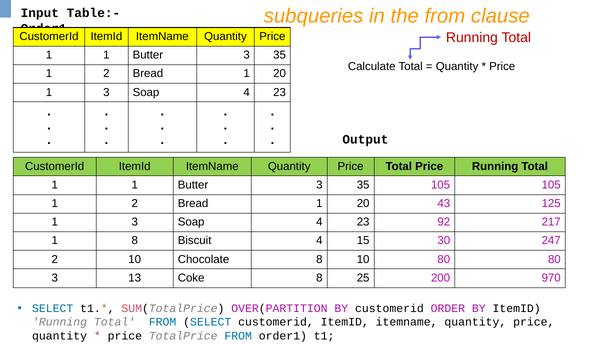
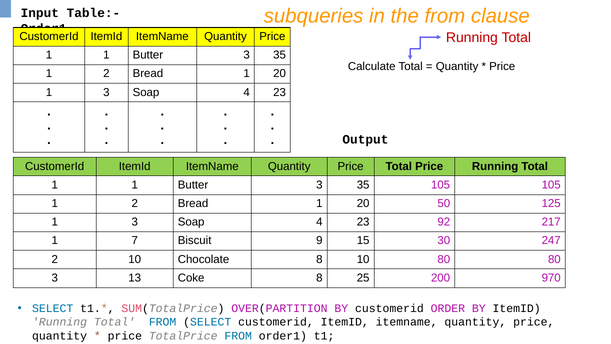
43: 43 -> 50
1 8: 8 -> 7
Biscuit 4: 4 -> 9
